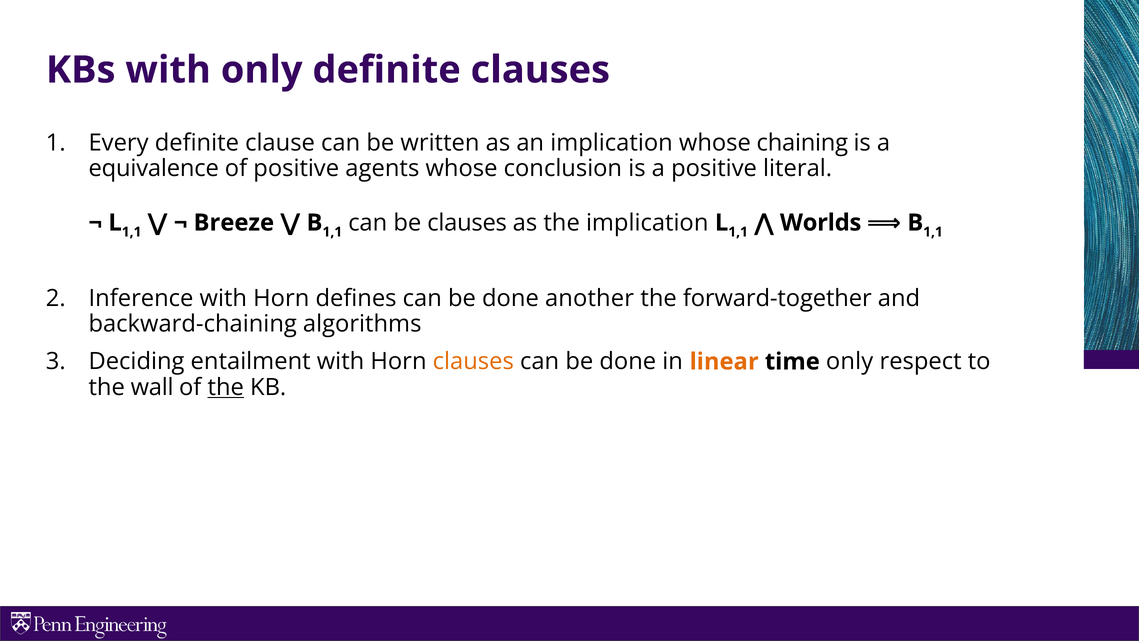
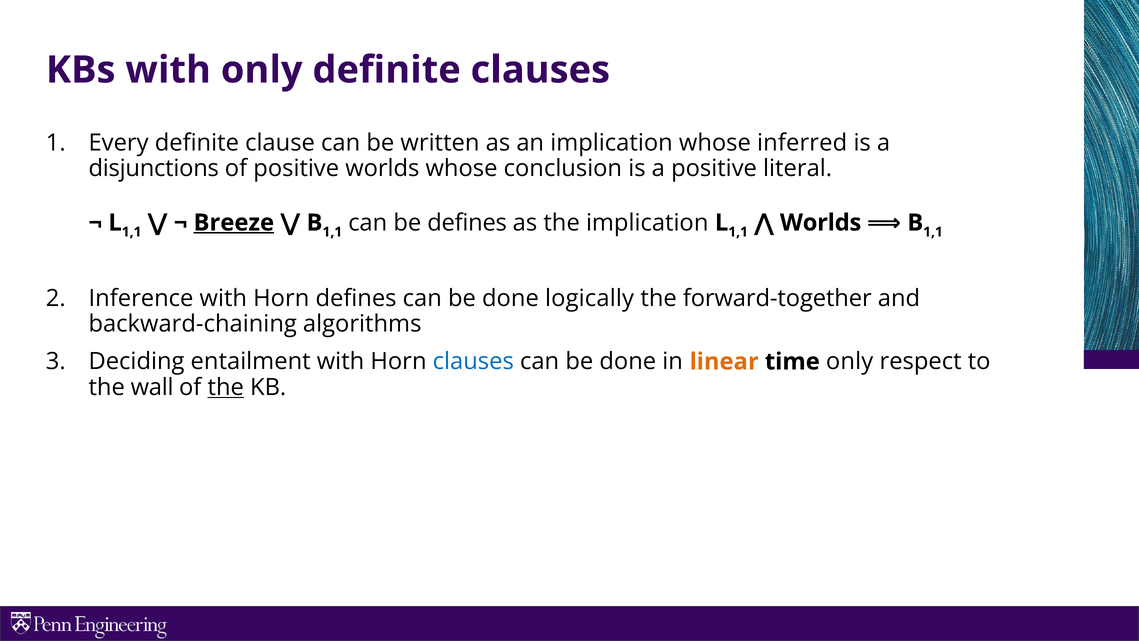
chaining: chaining -> inferred
equivalence: equivalence -> disjunctions
positive agents: agents -> worlds
be clauses: clauses -> defines
Breeze underline: none -> present
another: another -> logically
clauses at (473, 361) colour: orange -> blue
